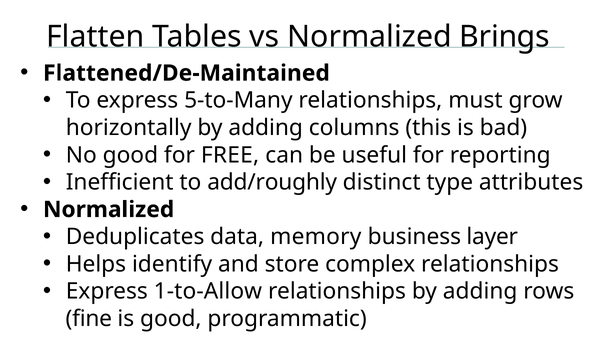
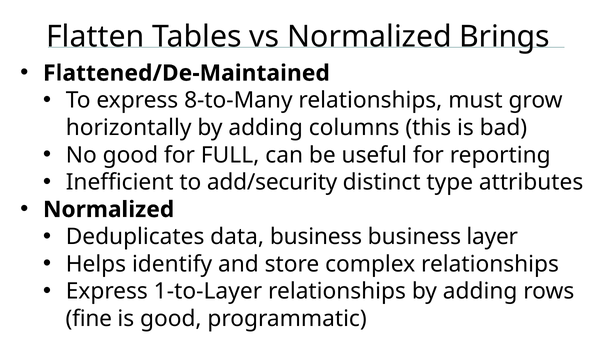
5-to-Many: 5-to-Many -> 8-to-Many
FREE: FREE -> FULL
add/roughly: add/roughly -> add/security
data memory: memory -> business
1-to-Allow: 1-to-Allow -> 1-to-Layer
